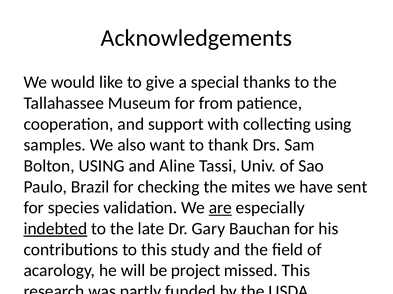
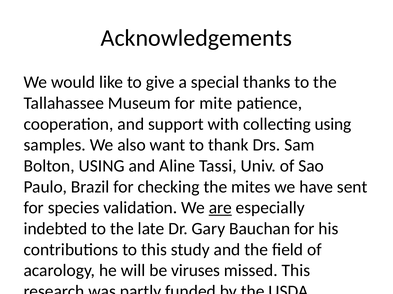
from: from -> mite
indebted underline: present -> none
be project: project -> viruses
